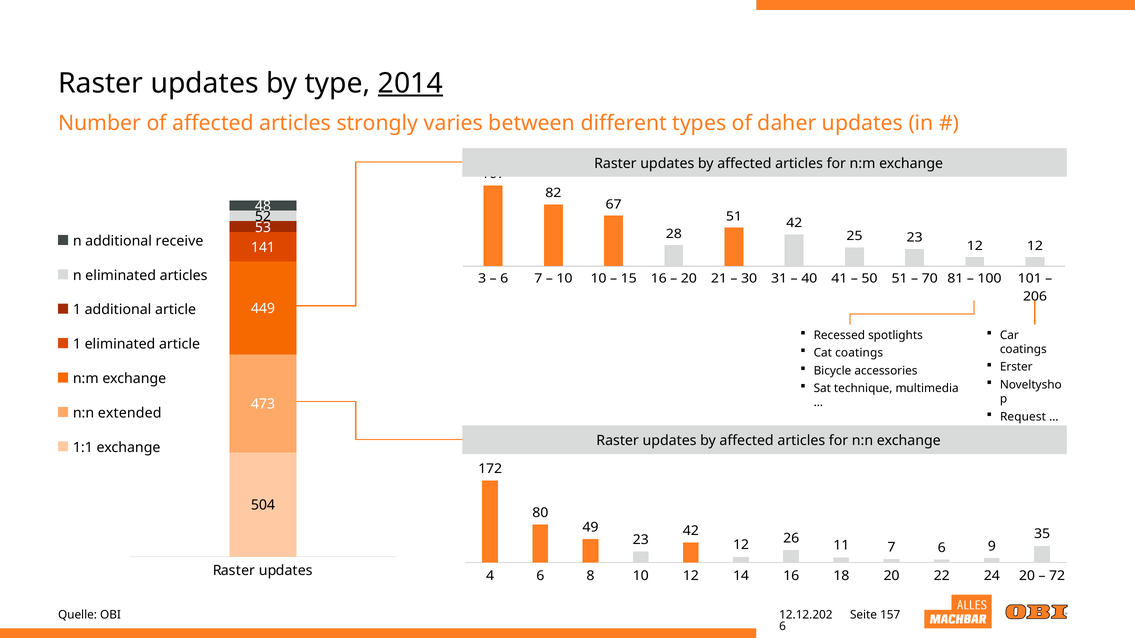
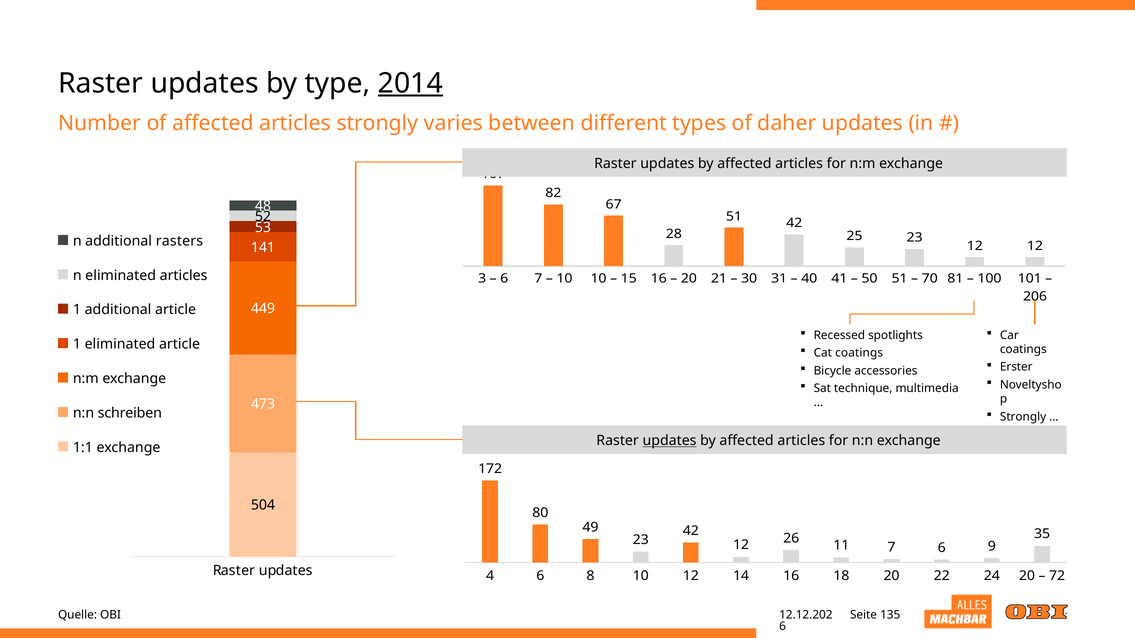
receive: receive -> rasters
extended: extended -> schreiben
Request at (1023, 417): Request -> Strongly
updates at (670, 441) underline: none -> present
157: 157 -> 135
